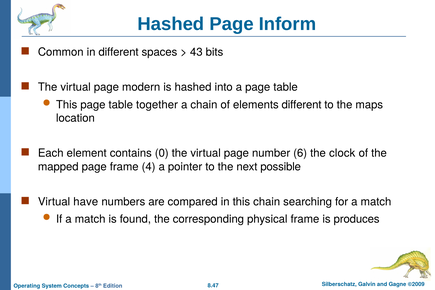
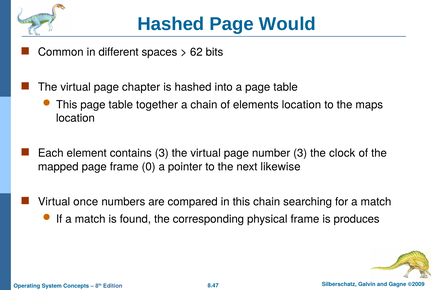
Inform: Inform -> Would
43: 43 -> 62
modern: modern -> chapter
elements different: different -> location
contains 0: 0 -> 3
number 6: 6 -> 3
4: 4 -> 0
possible: possible -> likewise
have: have -> once
